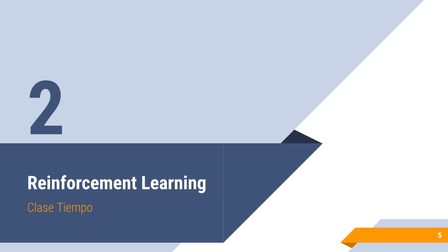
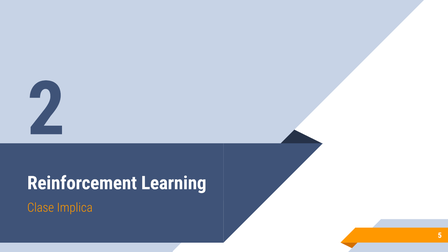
Tiempo: Tiempo -> Implica
